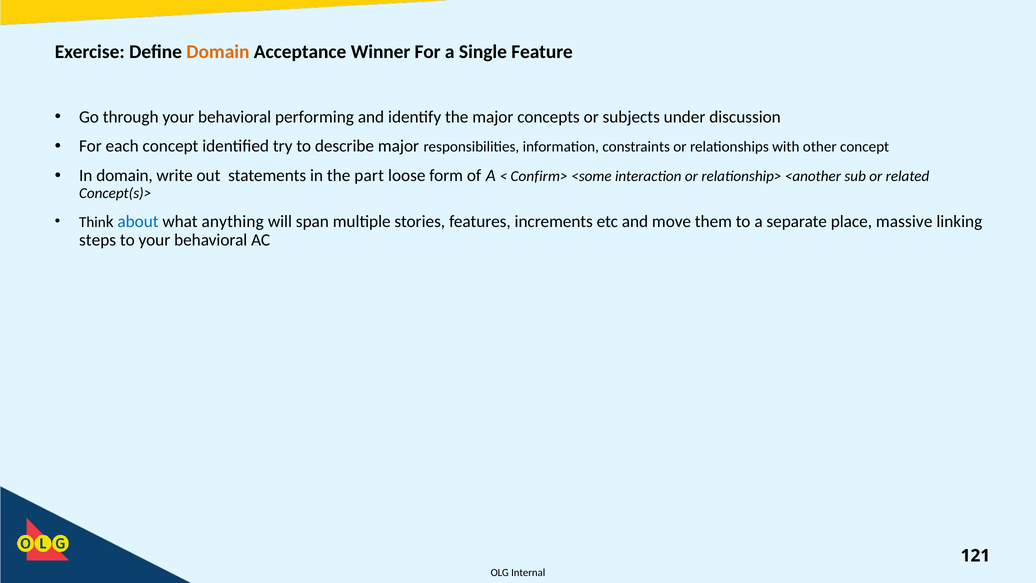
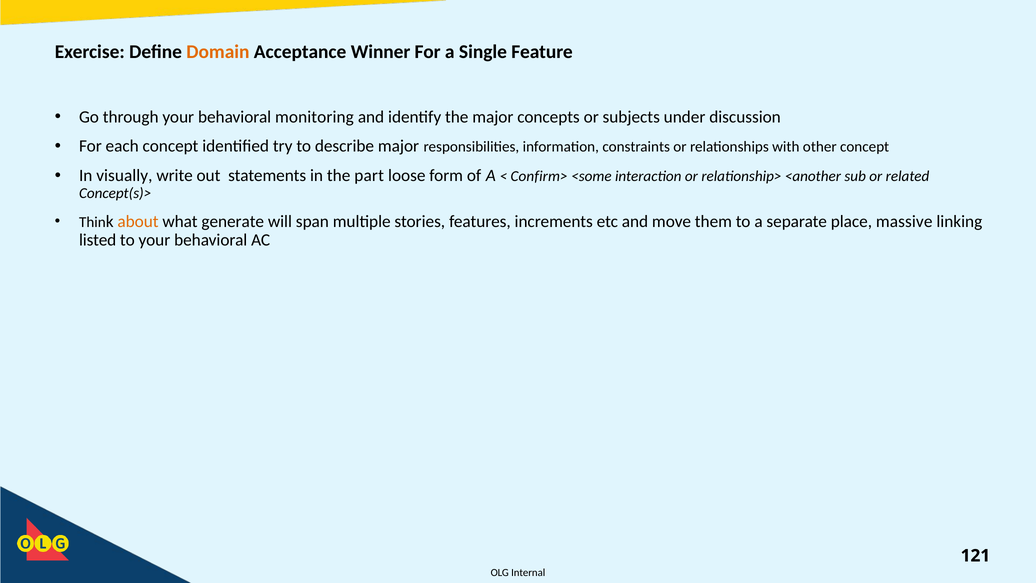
performing: performing -> monitoring
In domain: domain -> visually
about colour: blue -> orange
anything: anything -> generate
steps: steps -> listed
